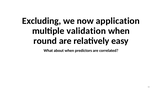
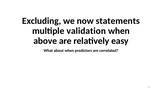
application: application -> statements
round: round -> above
